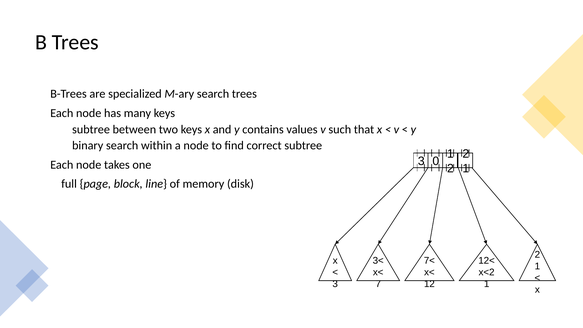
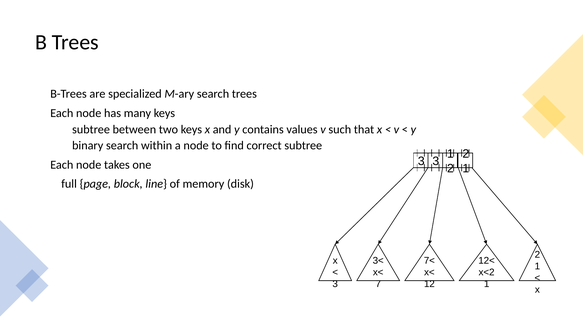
3 0: 0 -> 3
